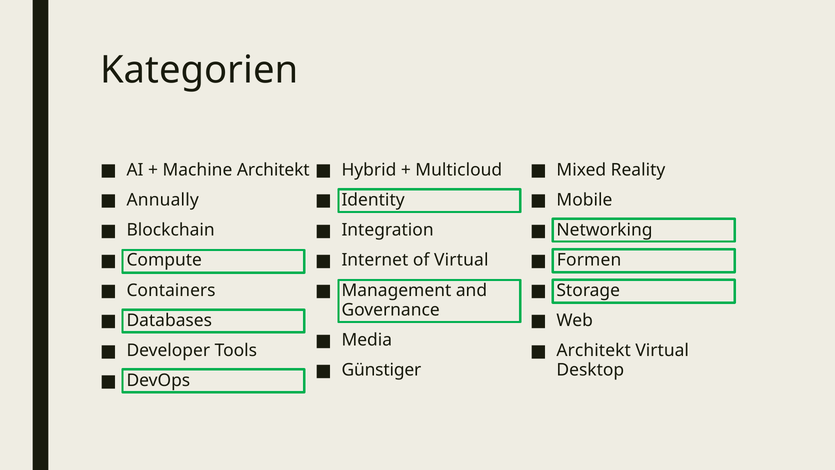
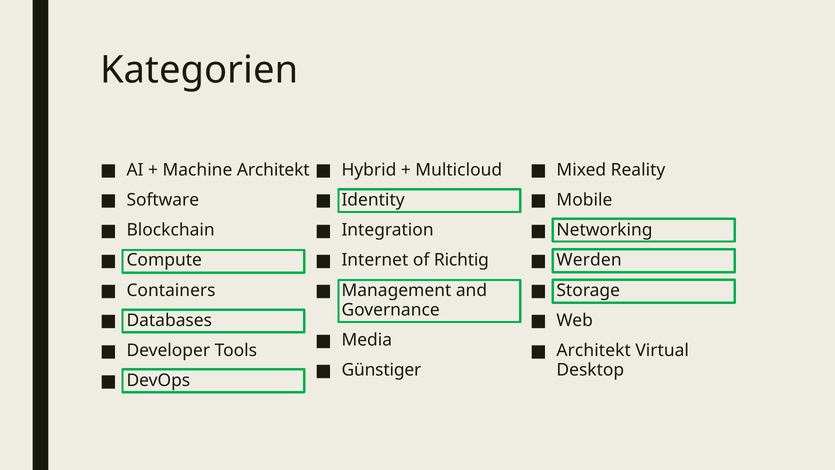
Annually: Annually -> Software
of Virtual: Virtual -> Richtig
Formen: Formen -> Werden
